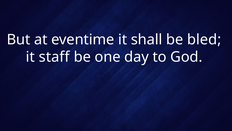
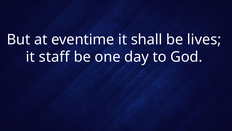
bled: bled -> lives
